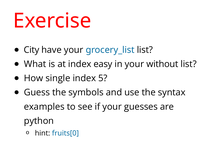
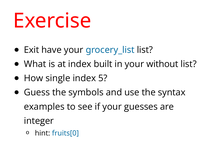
City: City -> Exit
easy: easy -> built
python: python -> integer
